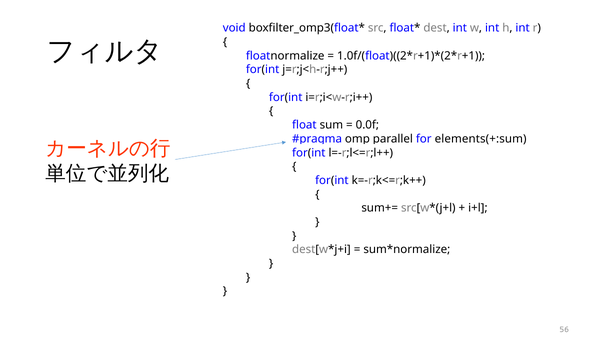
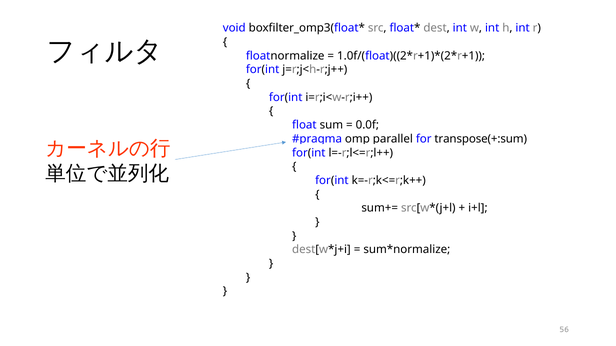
elements(+:sum: elements(+:sum -> transpose(+:sum
